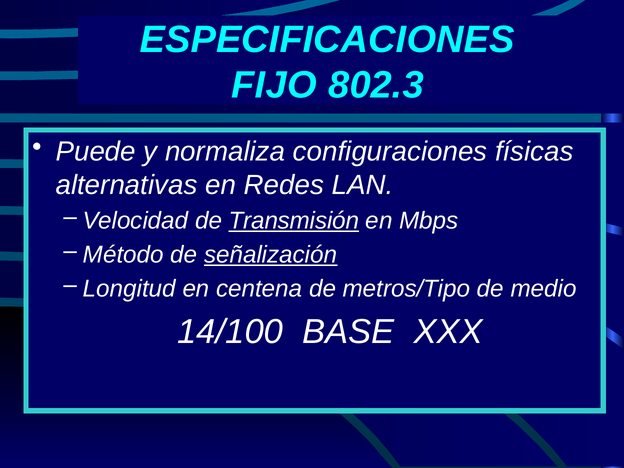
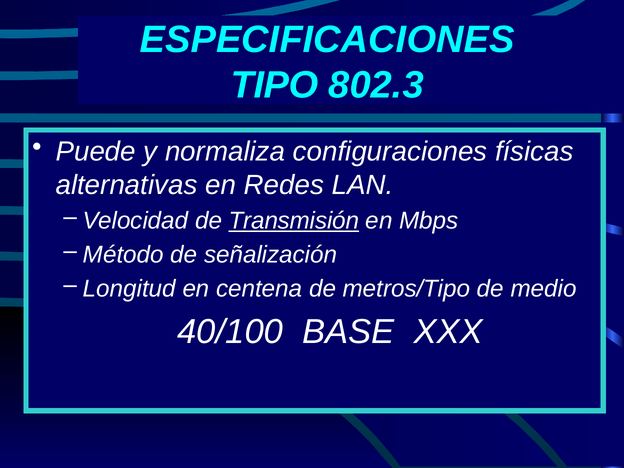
FIJO: FIJO -> TIPO
señalización underline: present -> none
14/100: 14/100 -> 40/100
